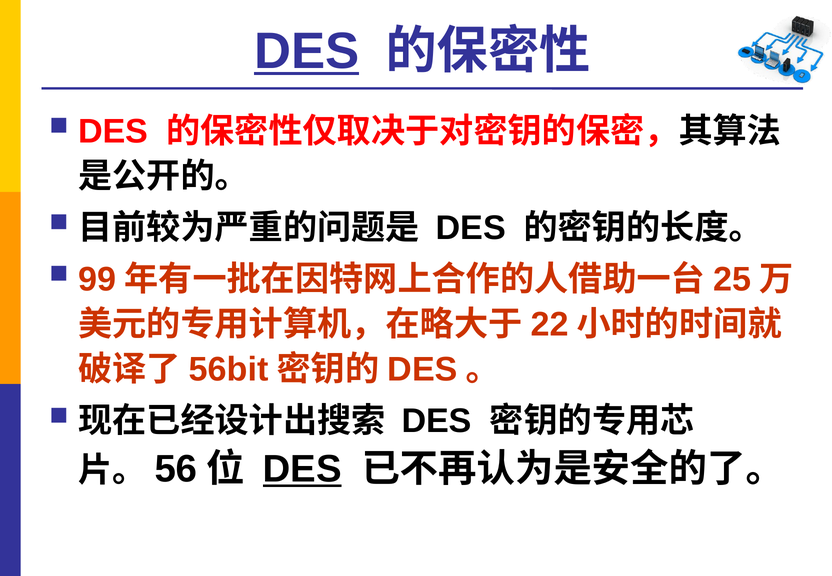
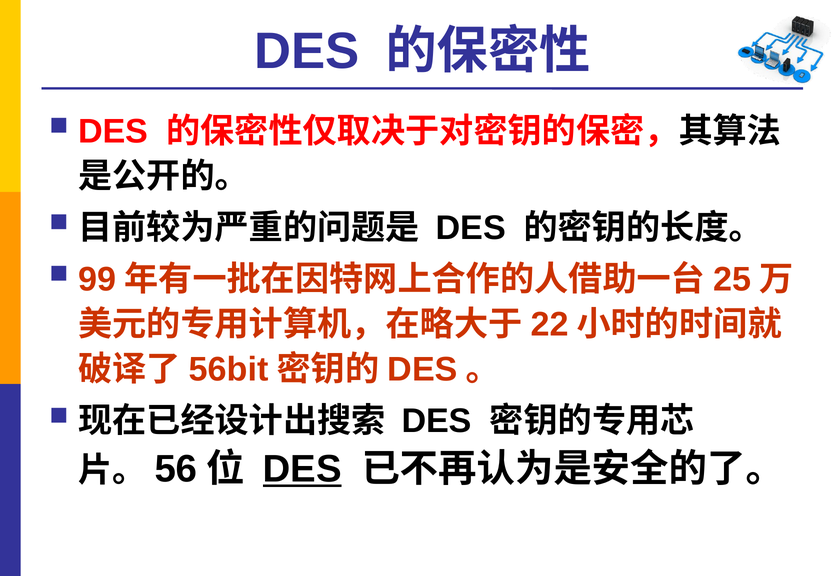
DES at (307, 51) underline: present -> none
